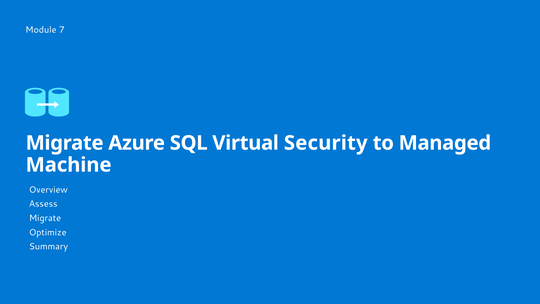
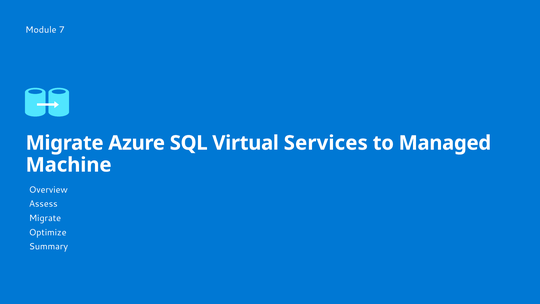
Security: Security -> Services
